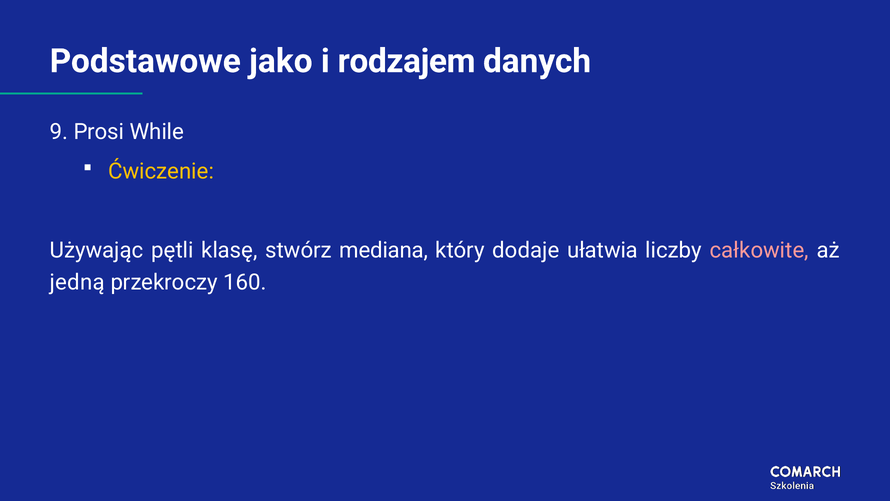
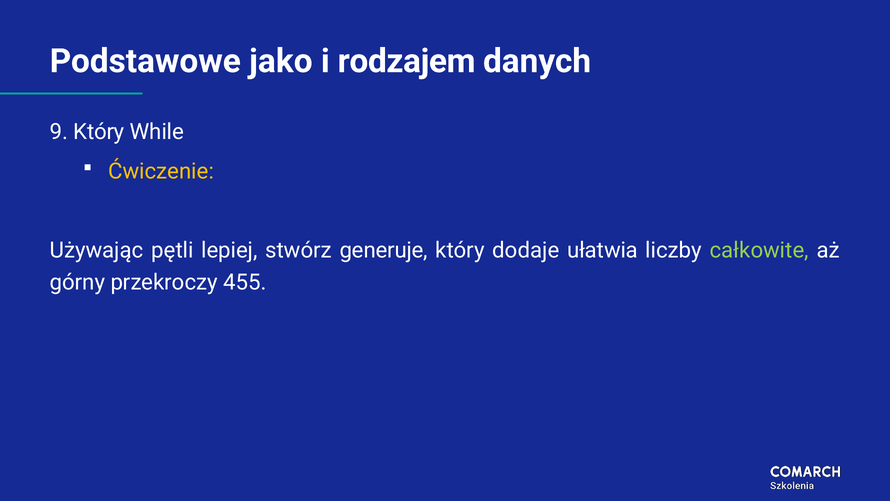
9 Prosi: Prosi -> Który
klasę: klasę -> lepiej
mediana: mediana -> generuje
całkowite colour: pink -> light green
jedną: jedną -> górny
160: 160 -> 455
